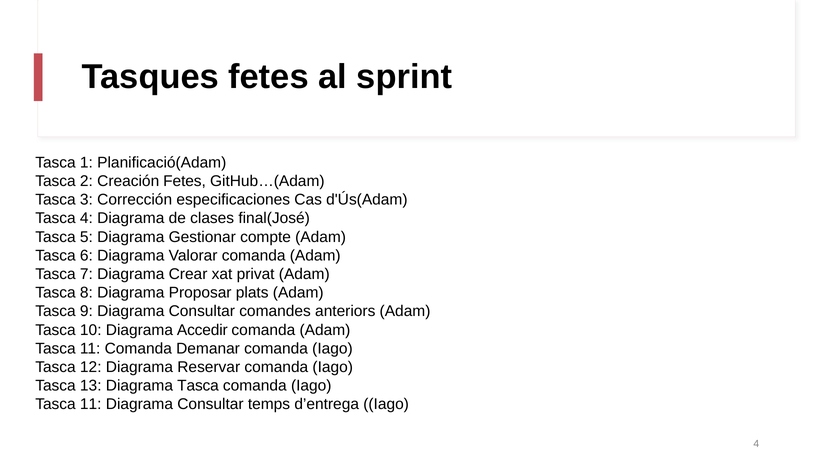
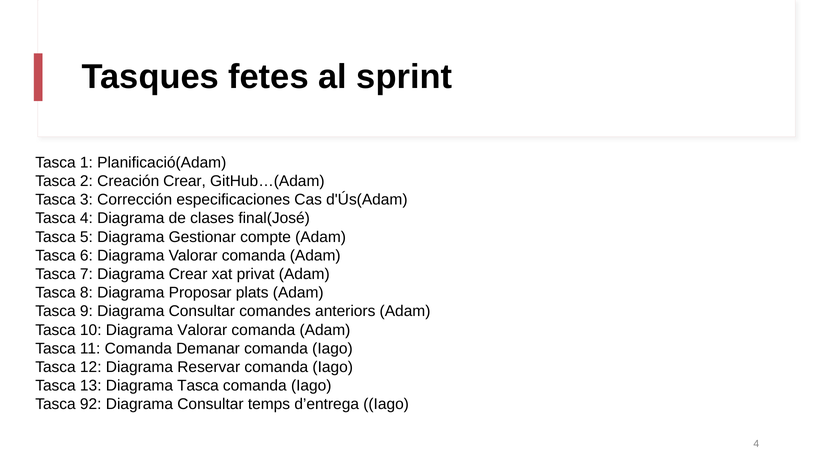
Creación Fetes: Fetes -> Crear
10 Diagrama Accedir: Accedir -> Valorar
11 at (91, 405): 11 -> 92
